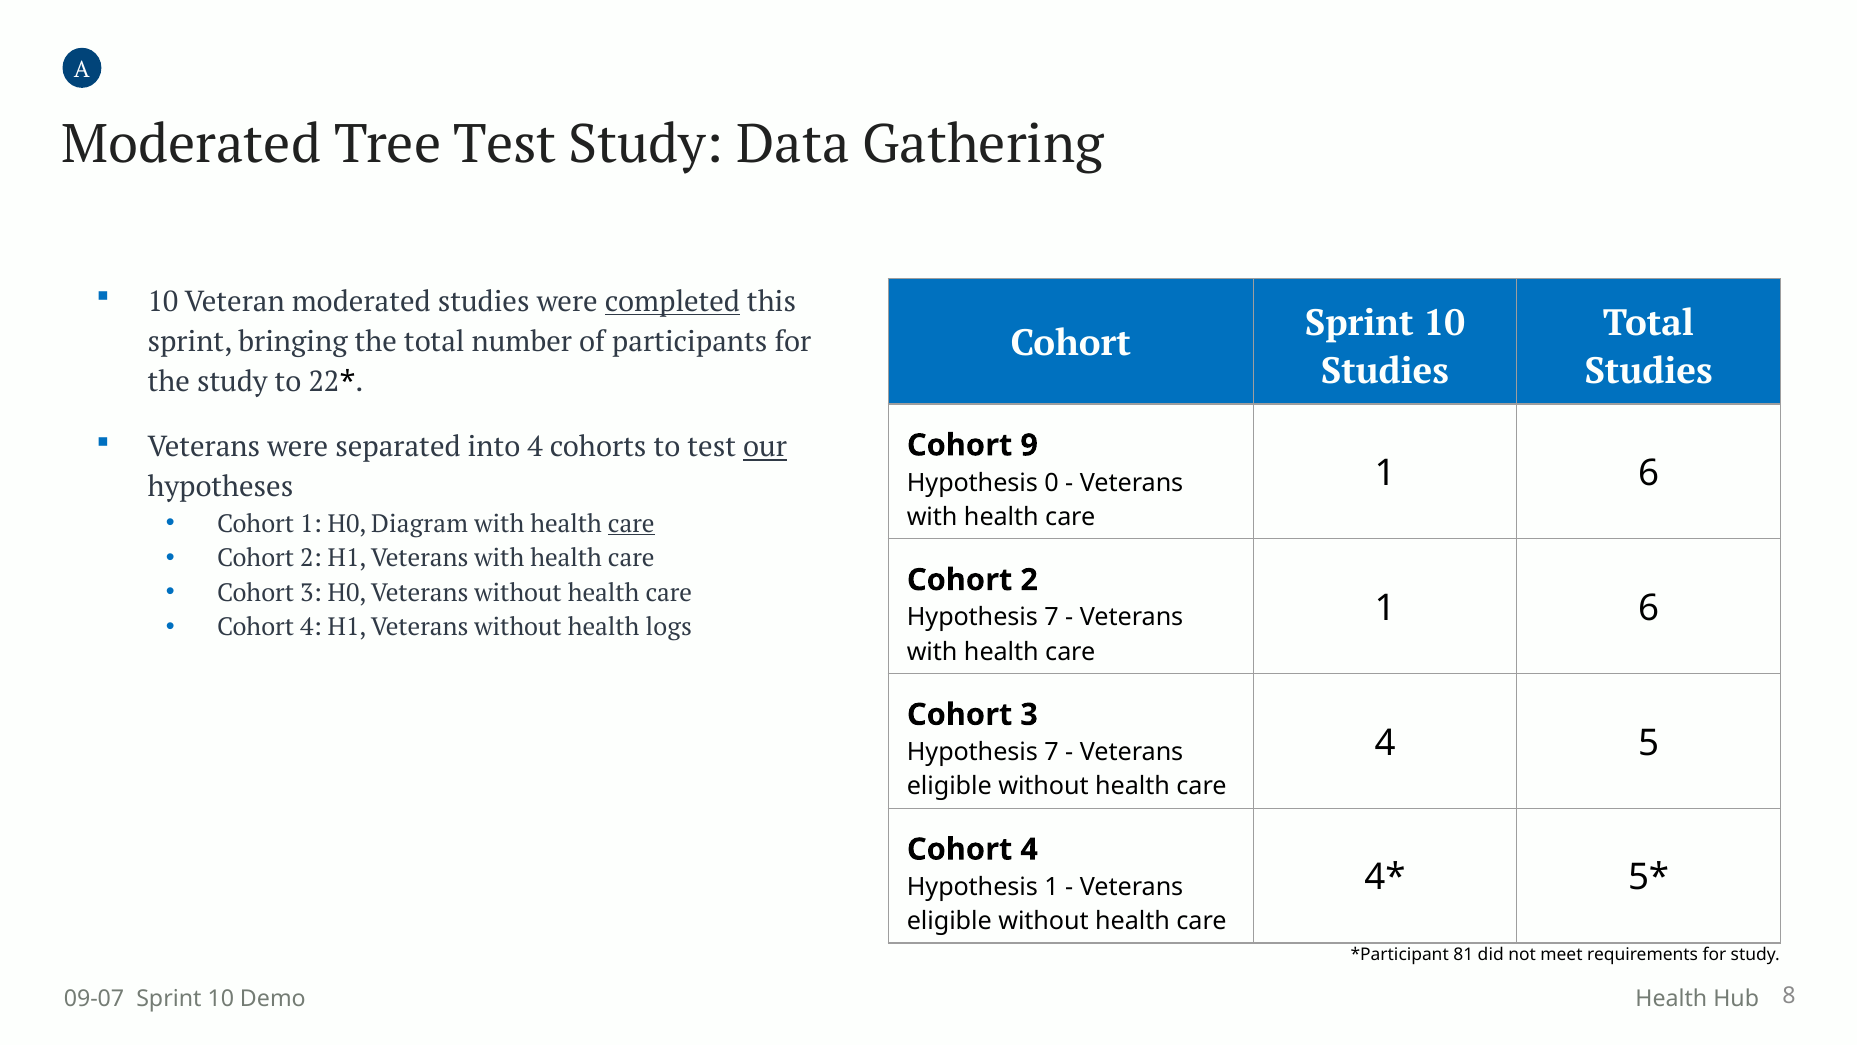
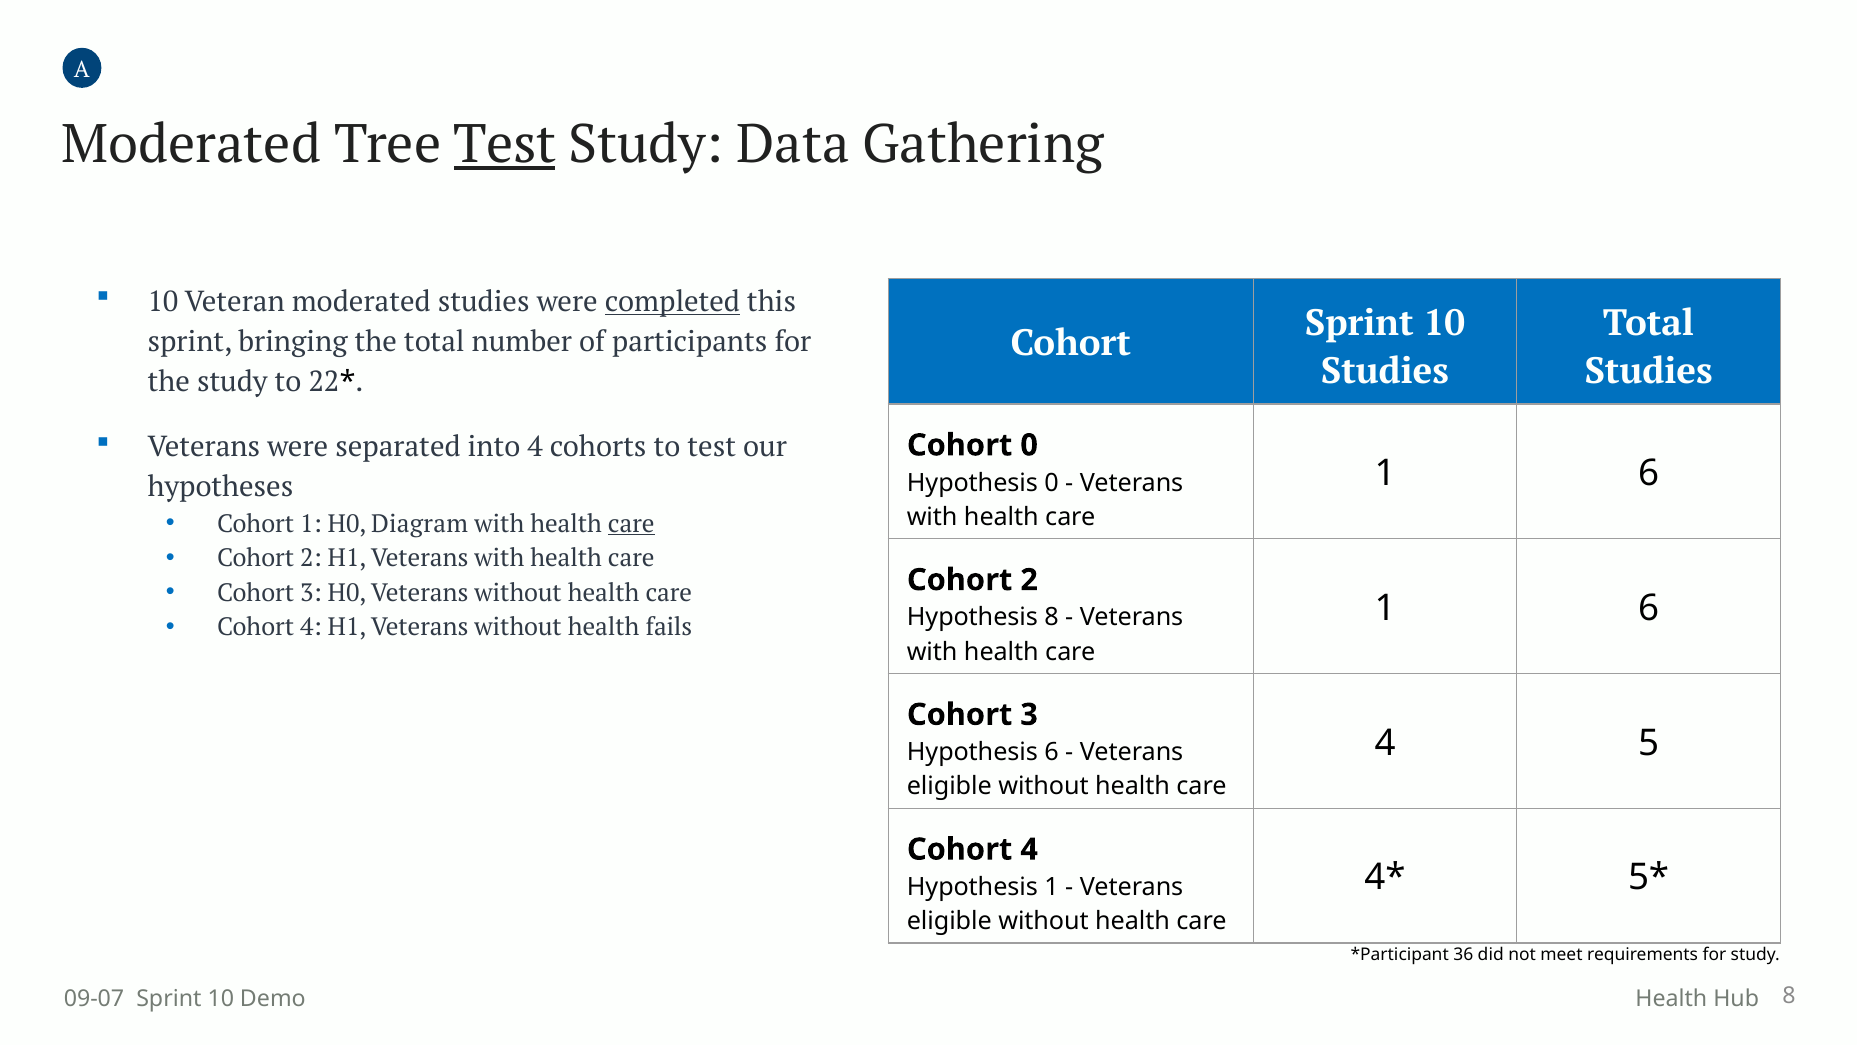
Test at (505, 145) underline: none -> present
our underline: present -> none
Cohort 9: 9 -> 0
7 at (1052, 617): 7 -> 8
logs: logs -> fails
7 at (1052, 752): 7 -> 6
81: 81 -> 36
